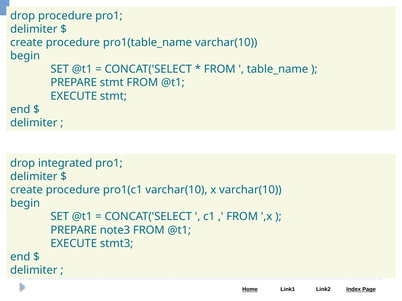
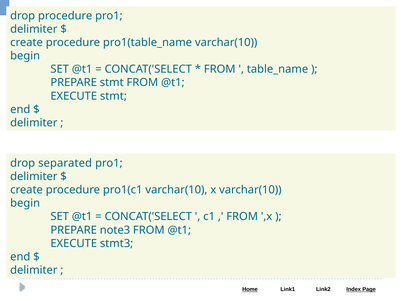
integrated: integrated -> separated
